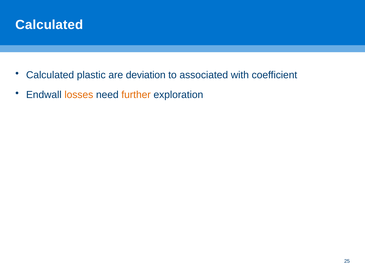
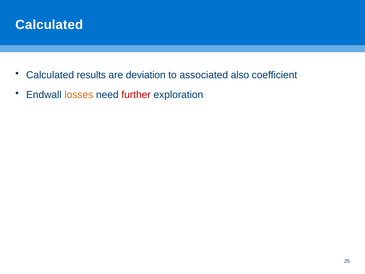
plastic: plastic -> results
with: with -> also
further colour: orange -> red
